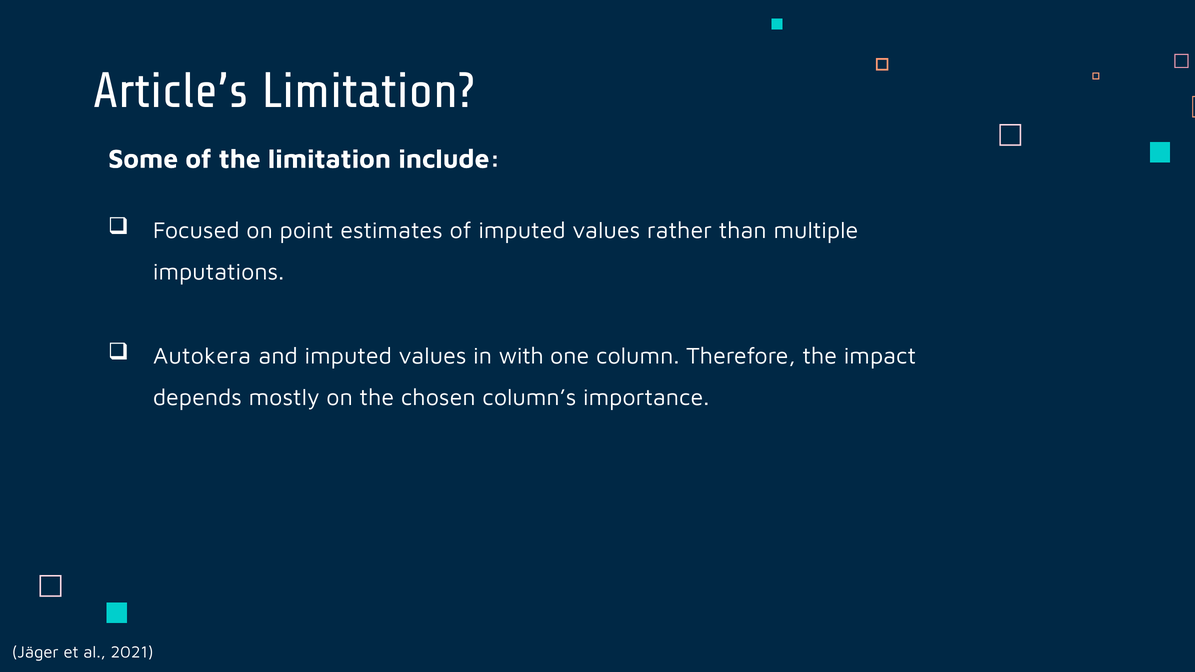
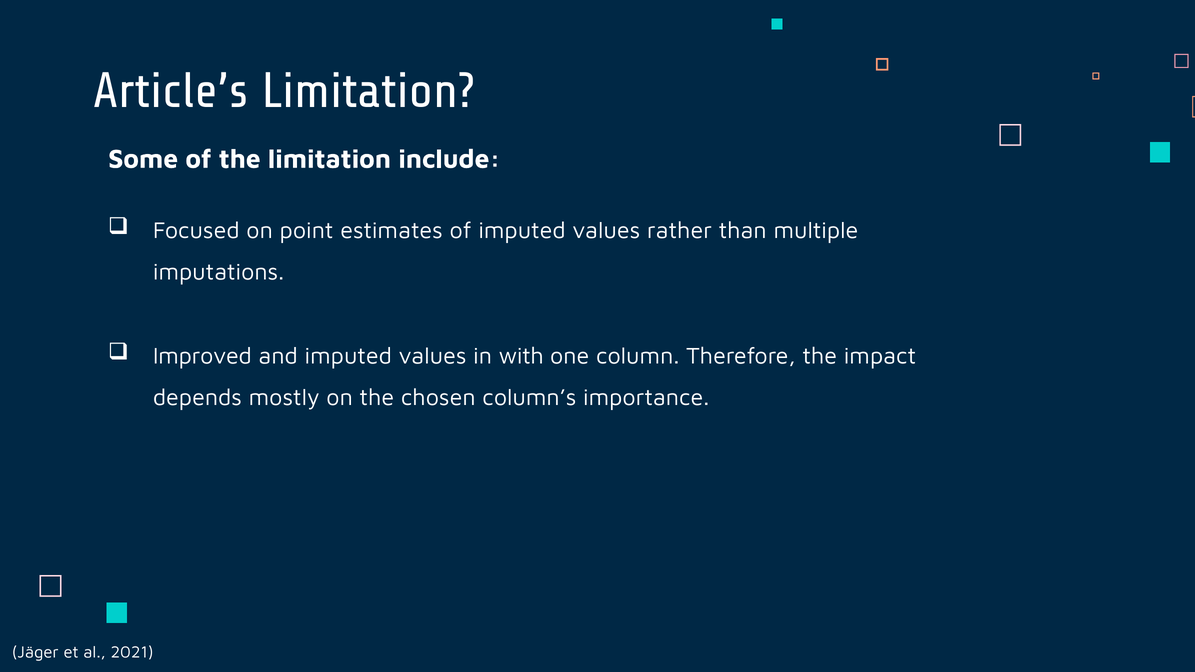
Autokera: Autokera -> Improved
